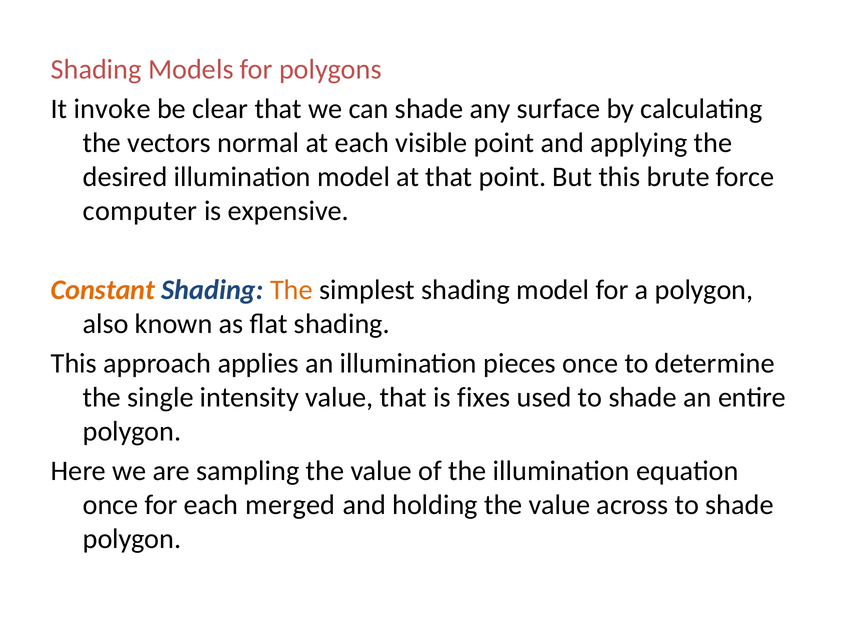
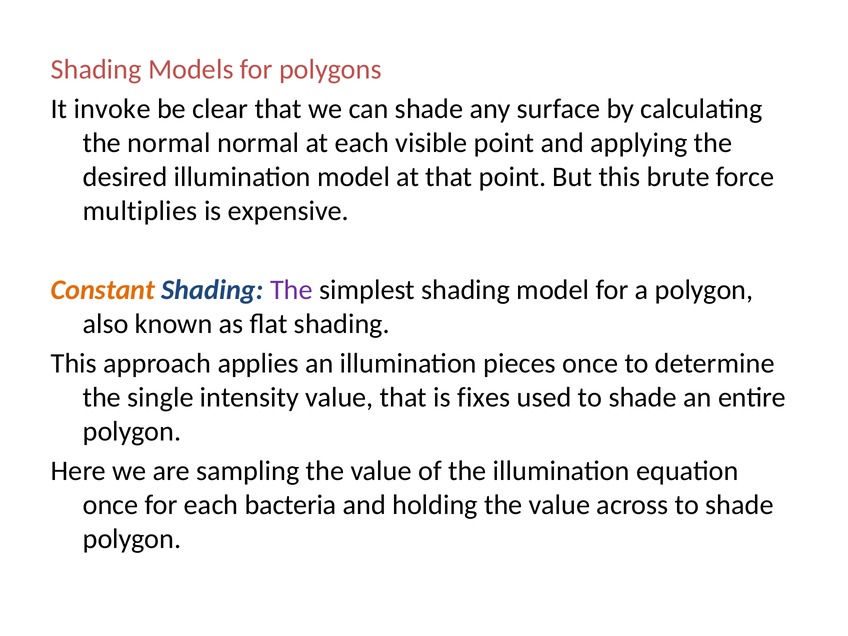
the vectors: vectors -> normal
computer: computer -> multiplies
The at (291, 290) colour: orange -> purple
merged: merged -> bacteria
